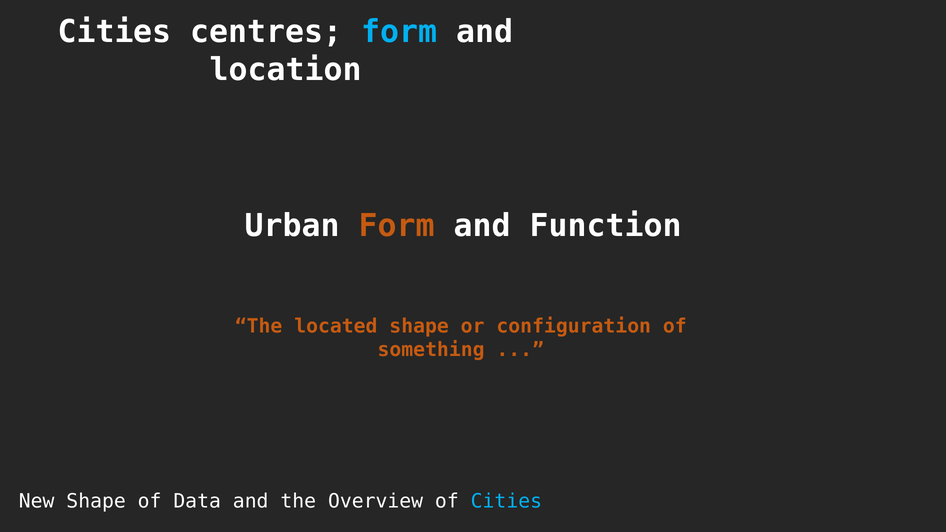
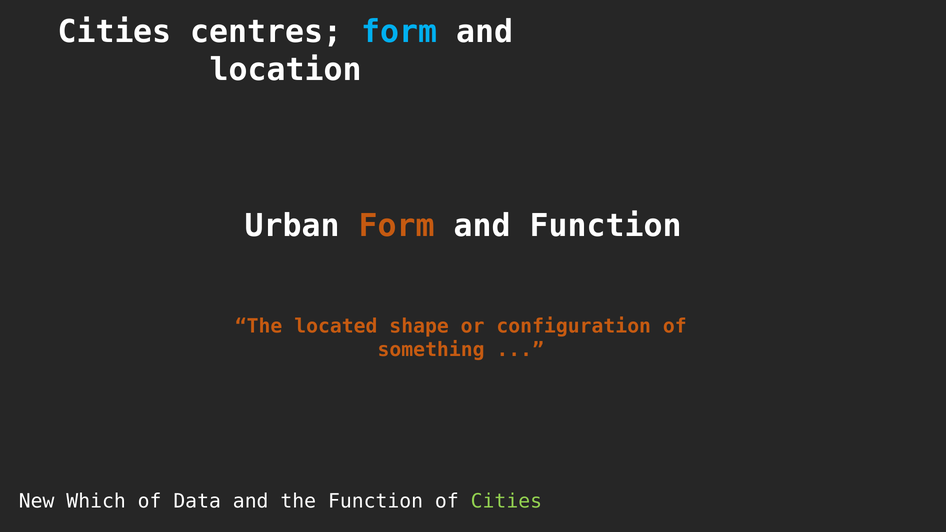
New Shape: Shape -> Which
the Overview: Overview -> Function
Cities at (506, 501) colour: light blue -> light green
